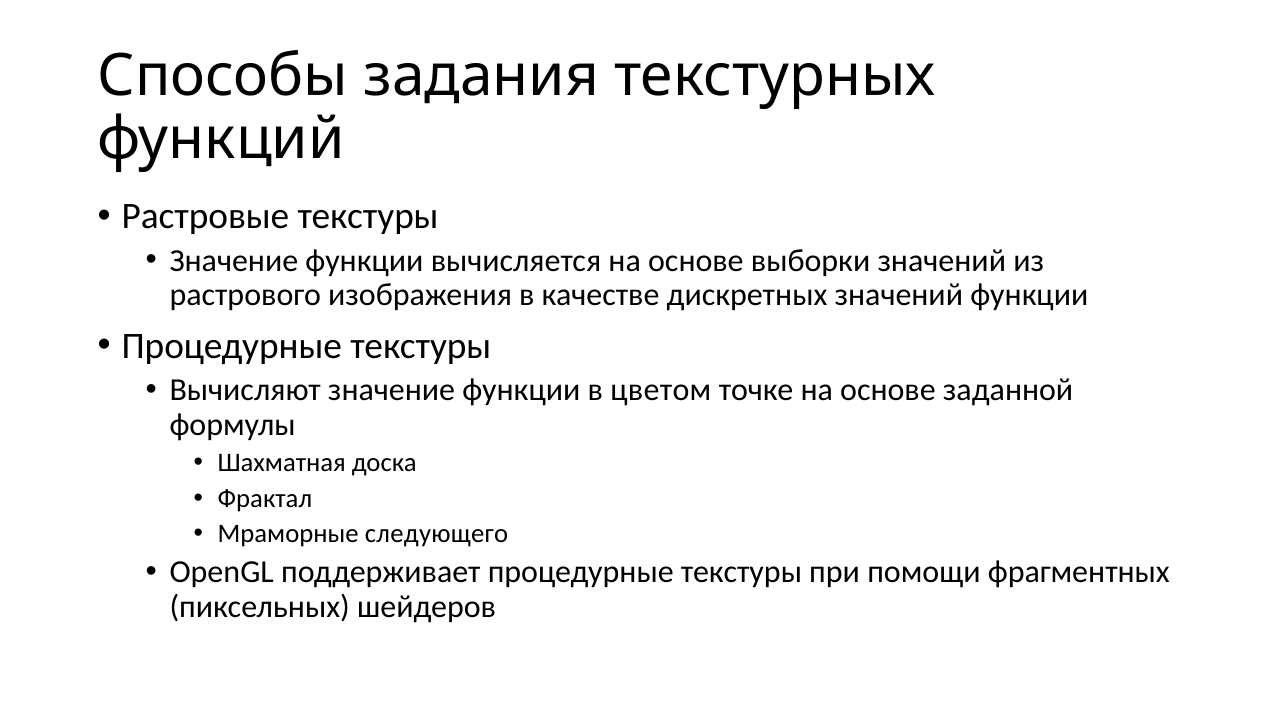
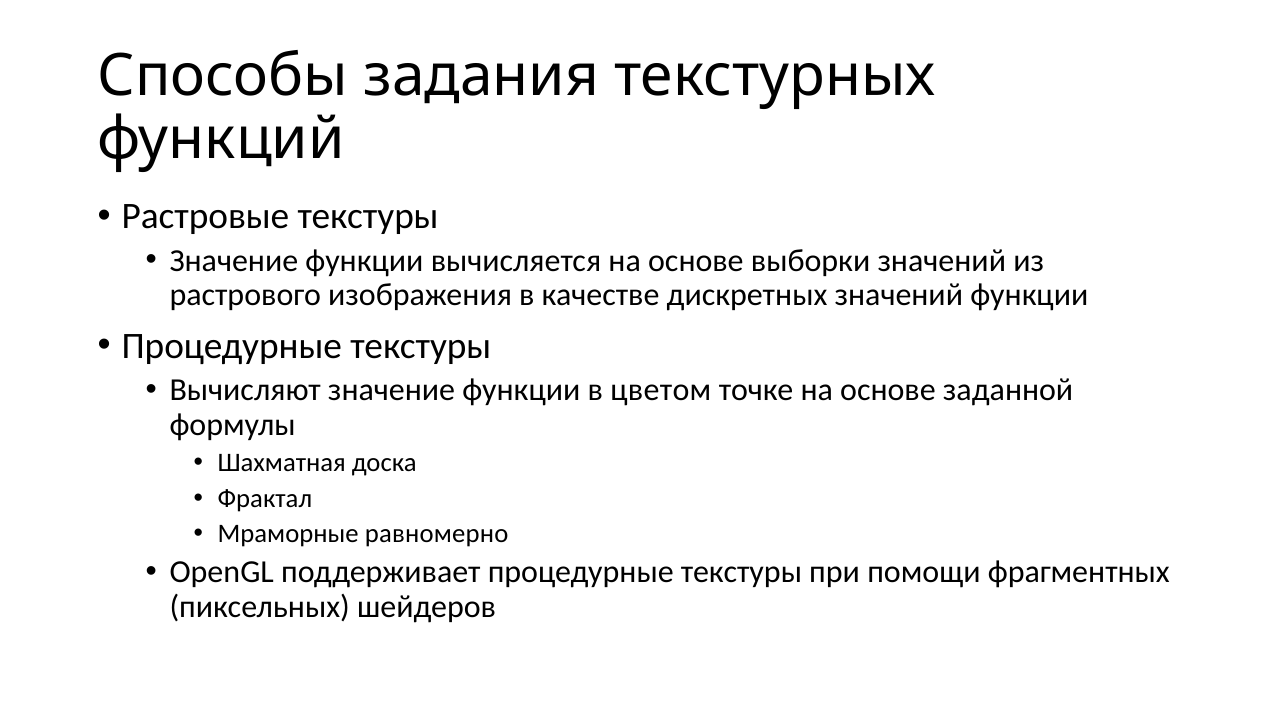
следующего: следующего -> равномерно
